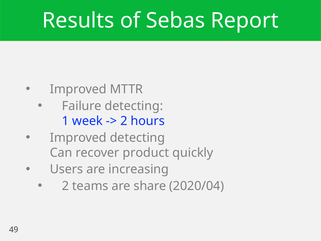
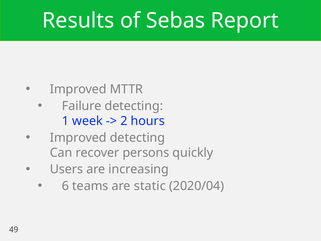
product: product -> persons
2 at (65, 186): 2 -> 6
share: share -> static
